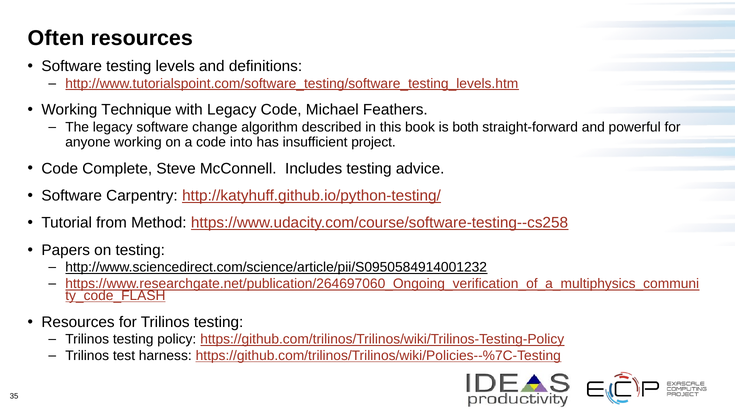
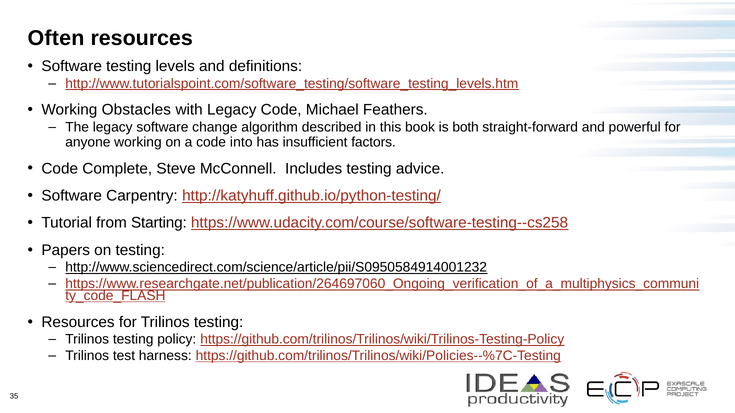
Technique: Technique -> Obstacles
project: project -> factors
Method: Method -> Starting
